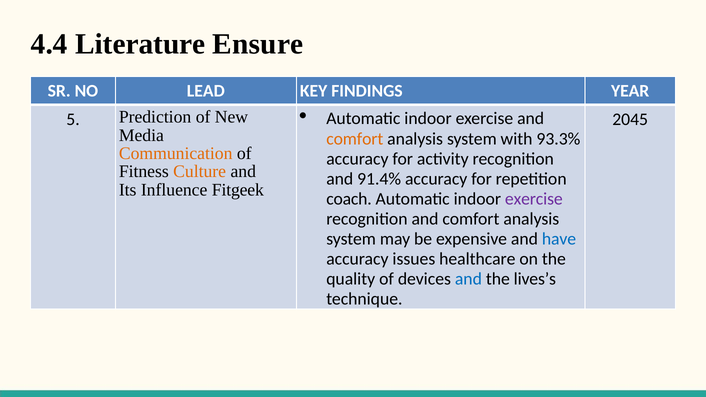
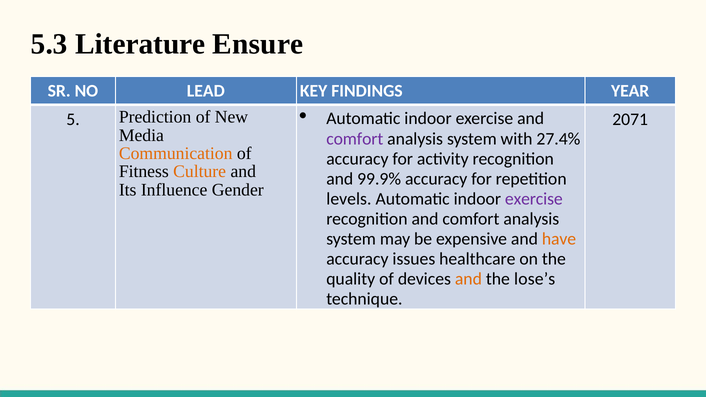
4.4: 4.4 -> 5.3
2045: 2045 -> 2071
comfort at (355, 139) colour: orange -> purple
93.3%: 93.3% -> 27.4%
91.4%: 91.4% -> 99.9%
Fitgeek: Fitgeek -> Gender
coach: coach -> levels
have colour: blue -> orange
and at (468, 279) colour: blue -> orange
lives’s: lives’s -> lose’s
